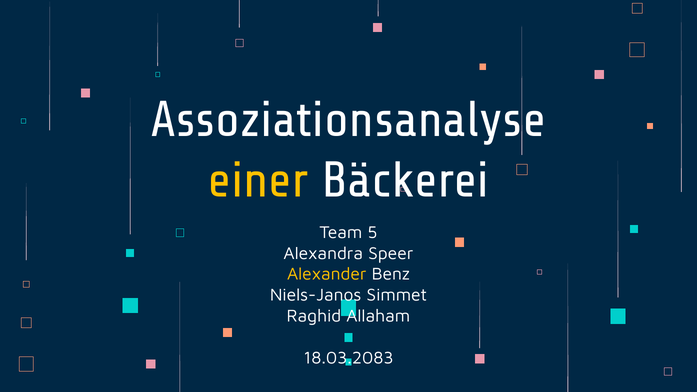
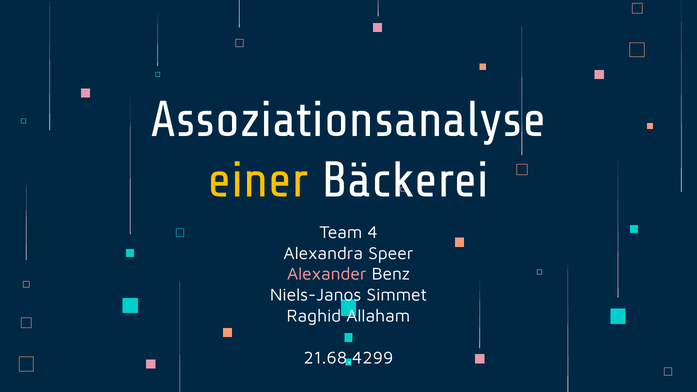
5: 5 -> 4
Alexander colour: yellow -> pink
18.03.2083: 18.03.2083 -> 21.68.4299
